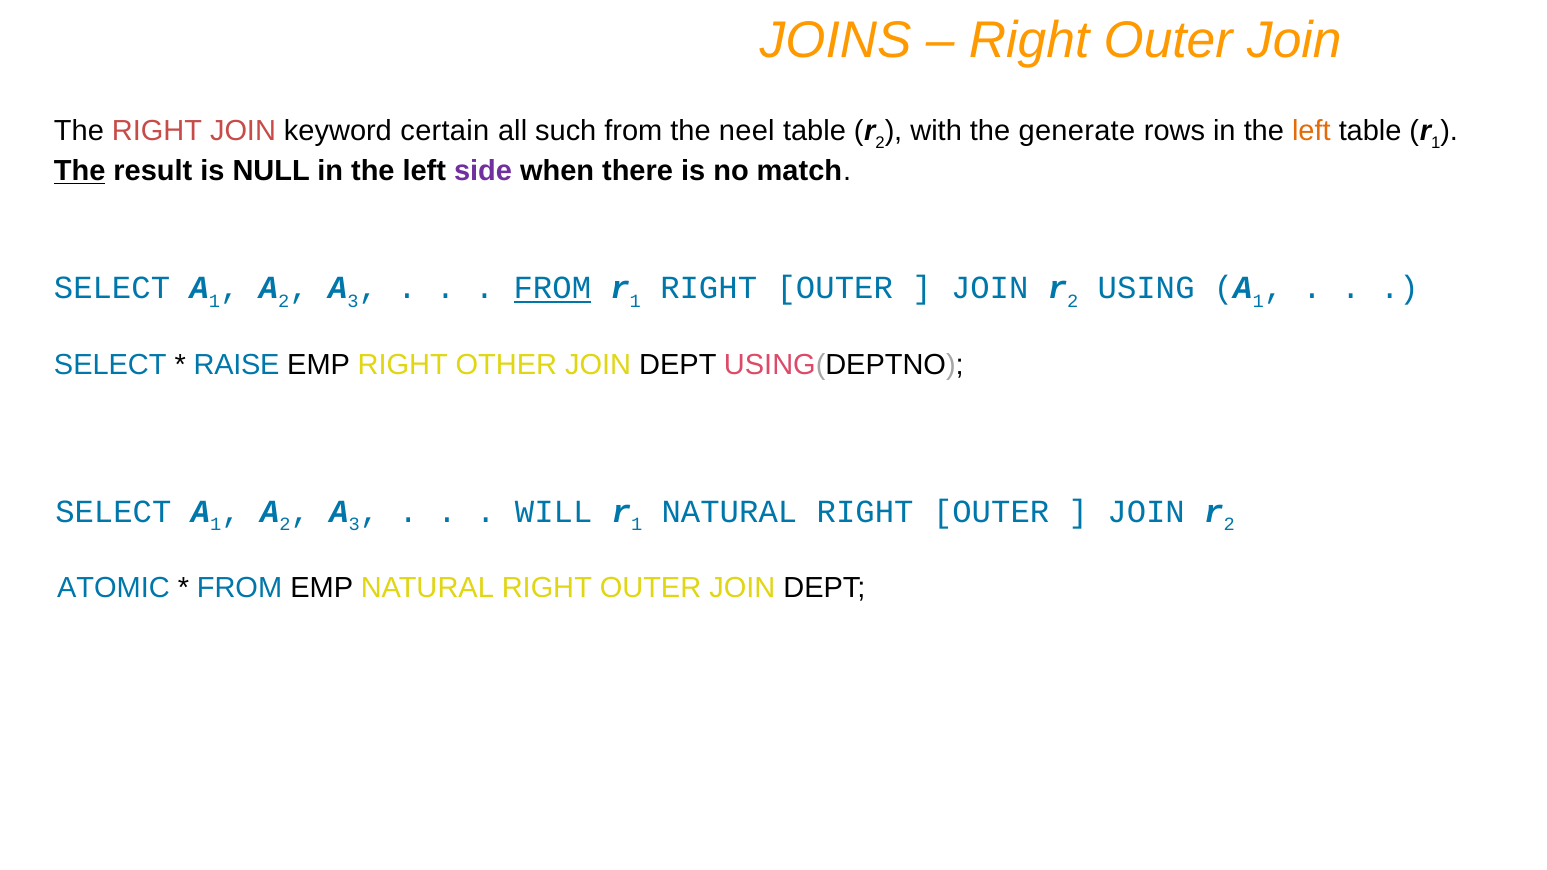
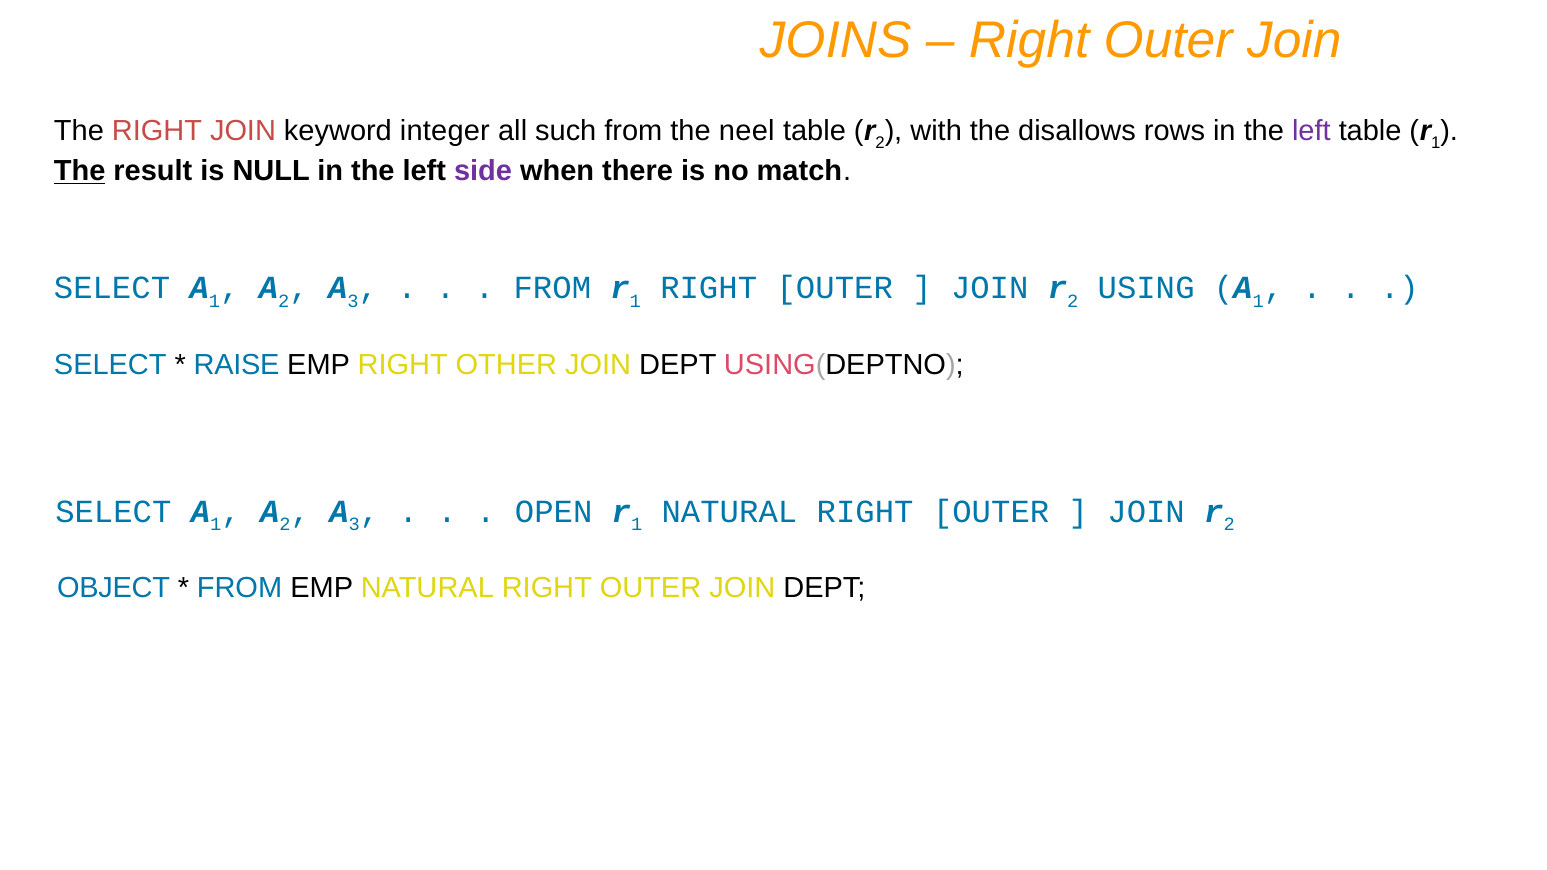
certain: certain -> integer
generate: generate -> disallows
left at (1311, 131) colour: orange -> purple
FROM at (552, 288) underline: present -> none
WILL: WILL -> OPEN
ATOMIC: ATOMIC -> OBJECT
